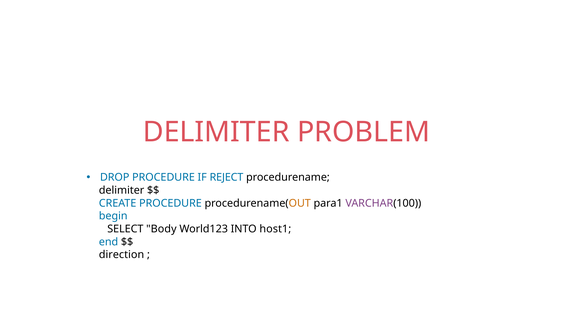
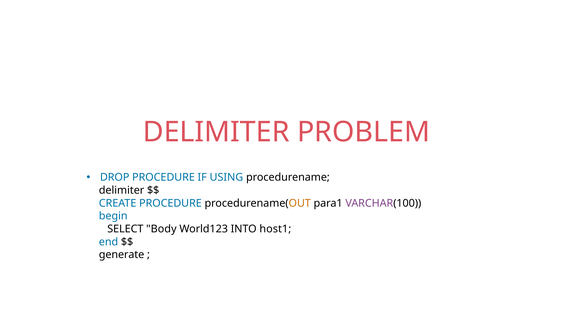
REJECT: REJECT -> USING
direction: direction -> generate
